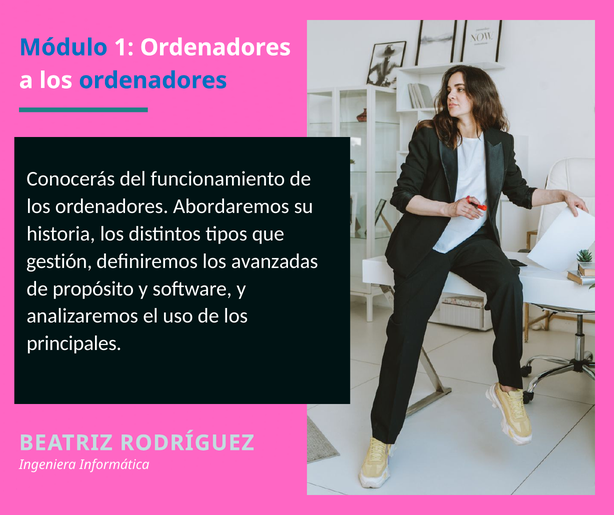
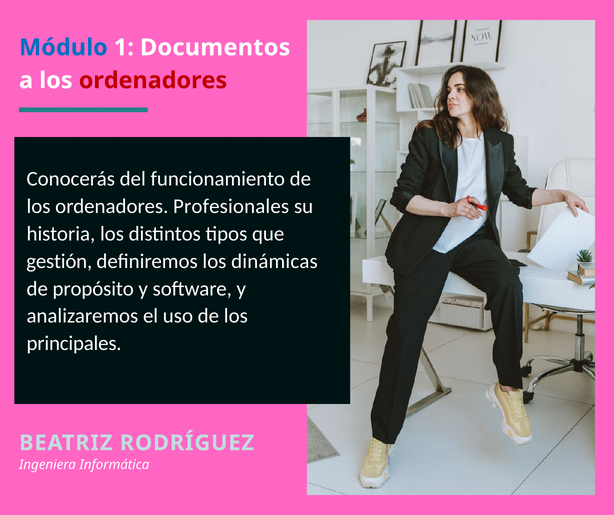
1 Ordenadores: Ordenadores -> Documentos
ordenadores at (153, 80) colour: blue -> red
Abordaremos: Abordaremos -> Profesionales
avanzadas: avanzadas -> dinámicas
